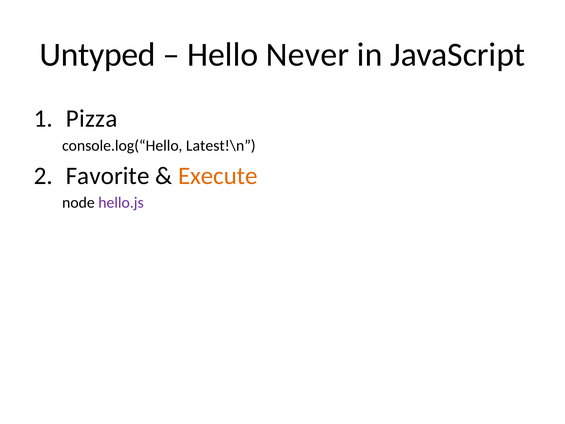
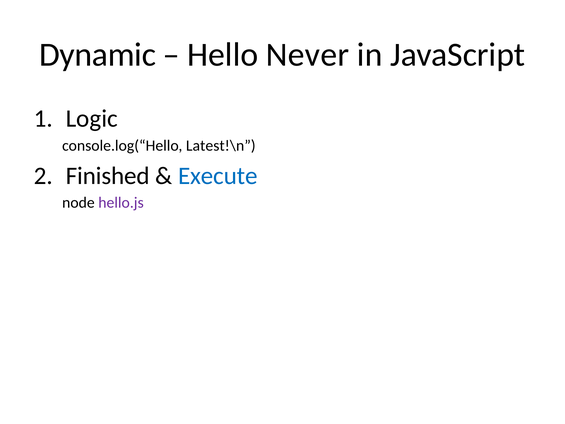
Untyped: Untyped -> Dynamic
Pizza: Pizza -> Logic
Favorite: Favorite -> Finished
Execute colour: orange -> blue
